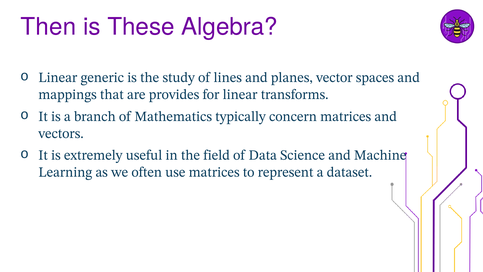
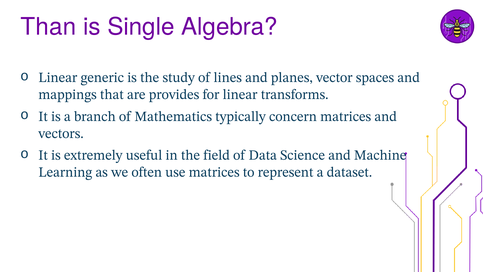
Then: Then -> Than
These: These -> Single
